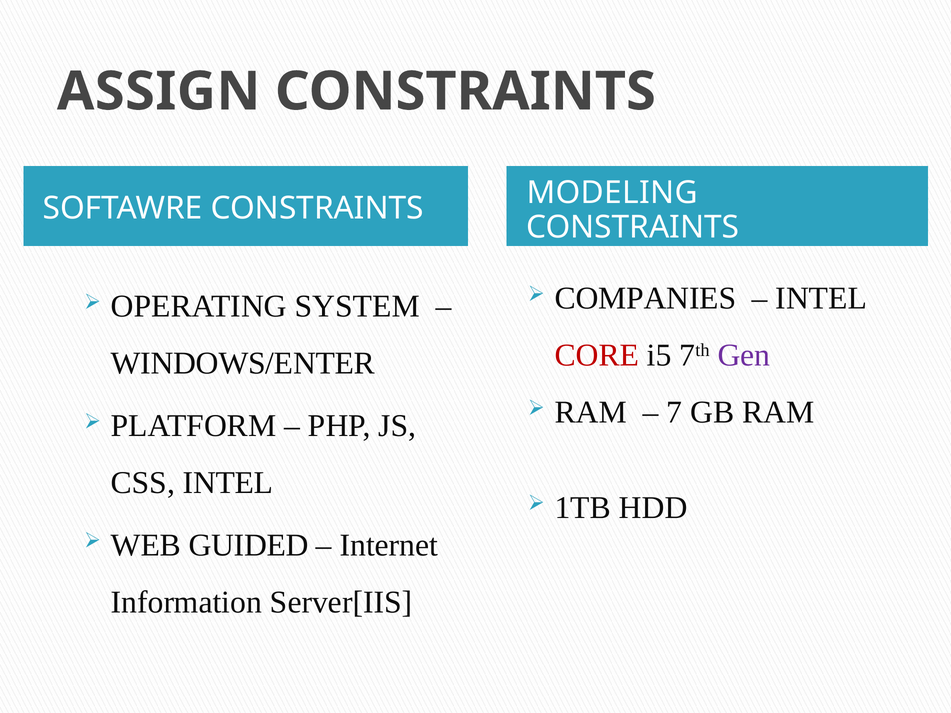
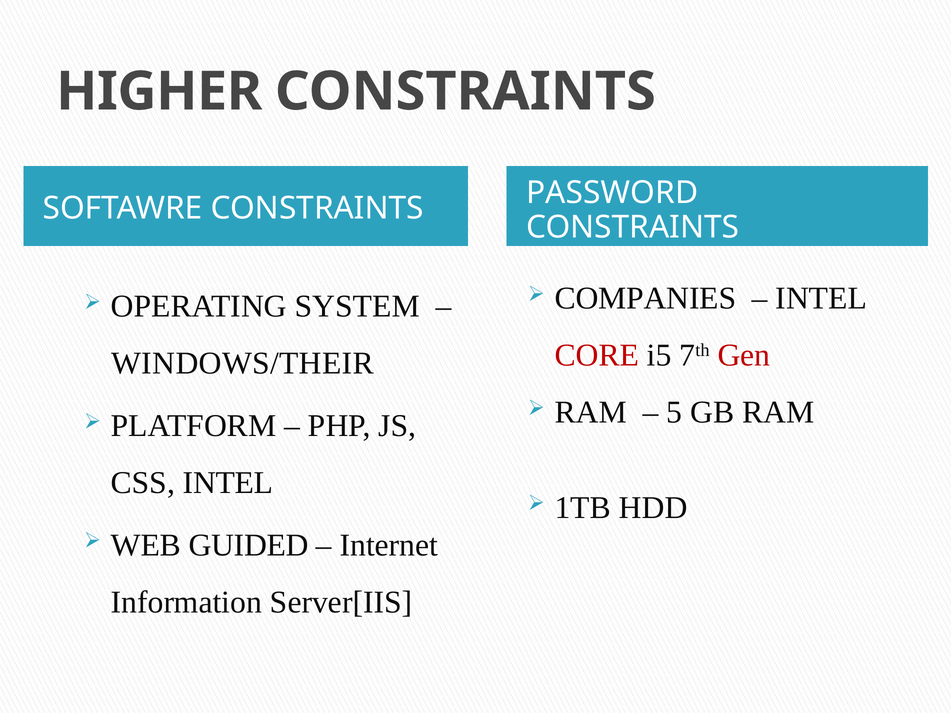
ASSIGN: ASSIGN -> HIGHER
MODELING: MODELING -> PASSWORD
Gen colour: purple -> red
WINDOWS/ENTER: WINDOWS/ENTER -> WINDOWS/THEIR
7: 7 -> 5
